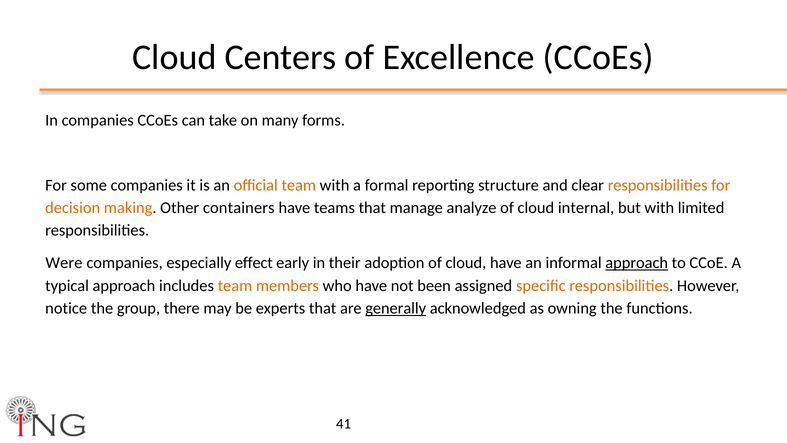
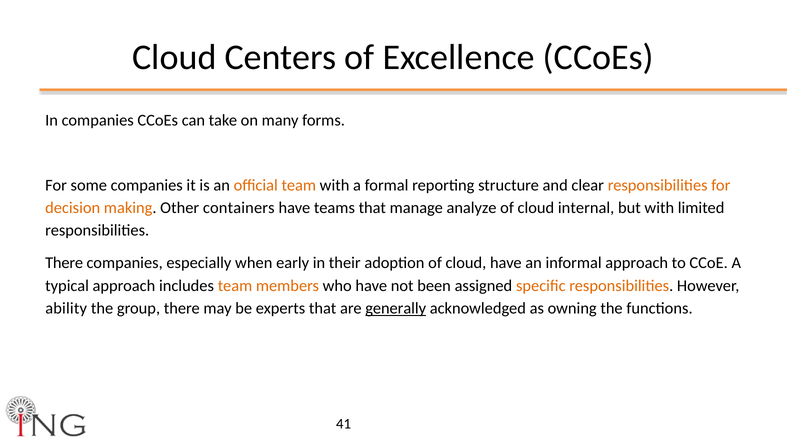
Were at (64, 263): Were -> There
effect: effect -> when
approach at (637, 263) underline: present -> none
notice: notice -> ability
